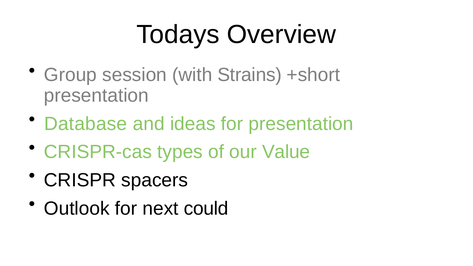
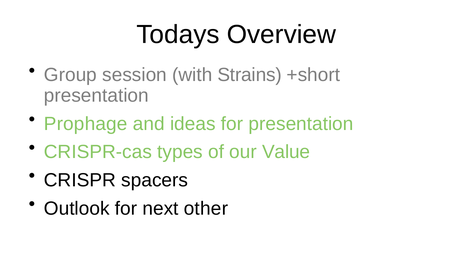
Database: Database -> Prophage
could: could -> other
